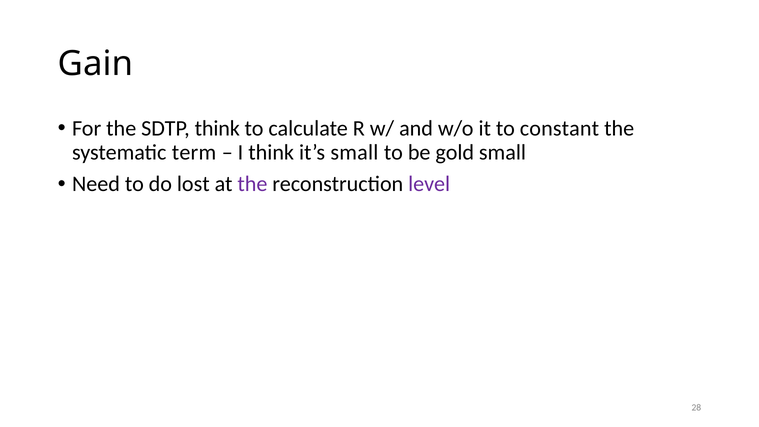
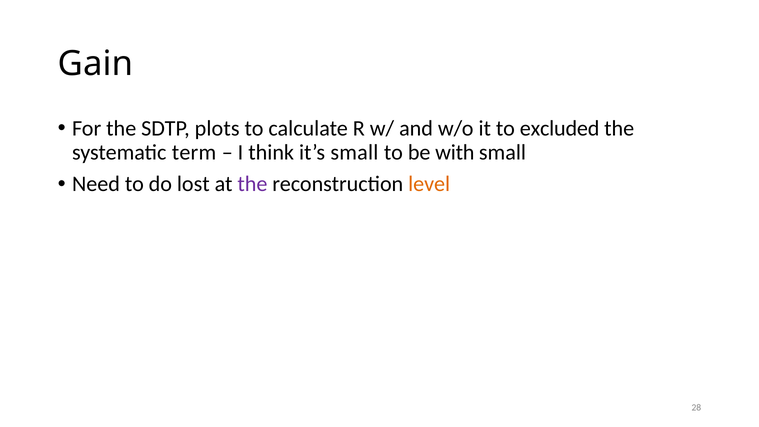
SDTP think: think -> plots
constant: constant -> excluded
gold: gold -> with
level colour: purple -> orange
